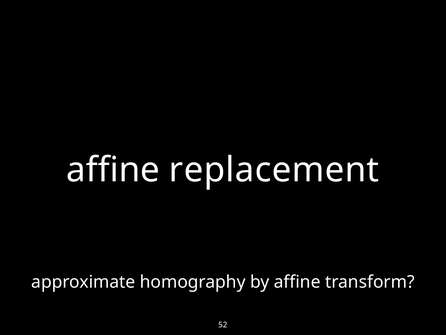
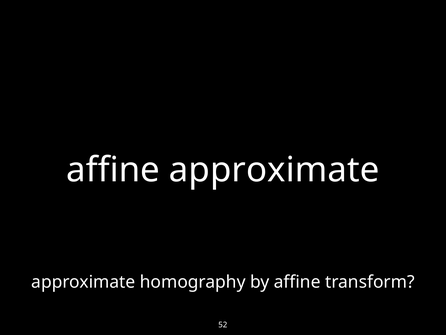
affine replacement: replacement -> approximate
